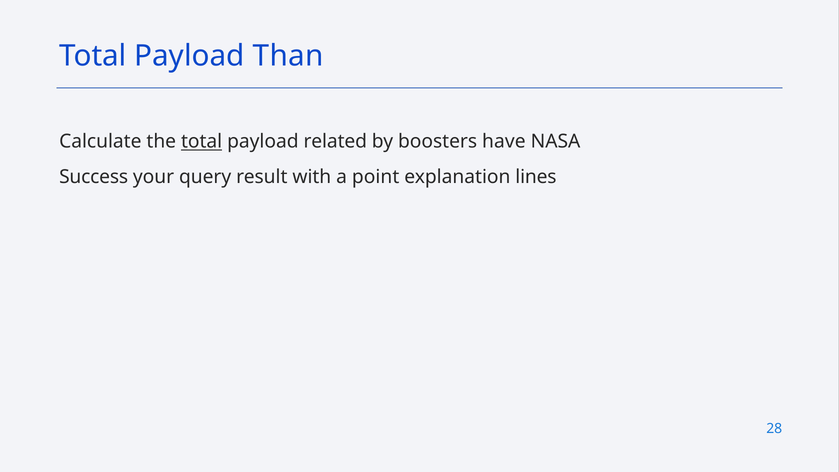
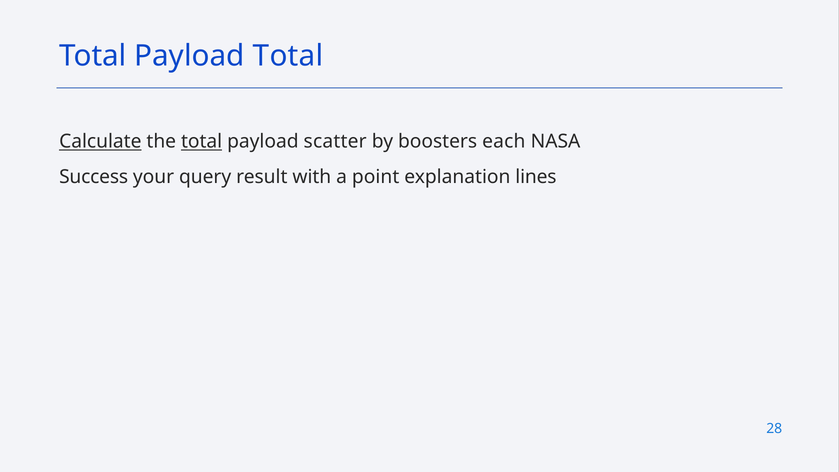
Payload Than: Than -> Total
Calculate underline: none -> present
related: related -> scatter
have: have -> each
